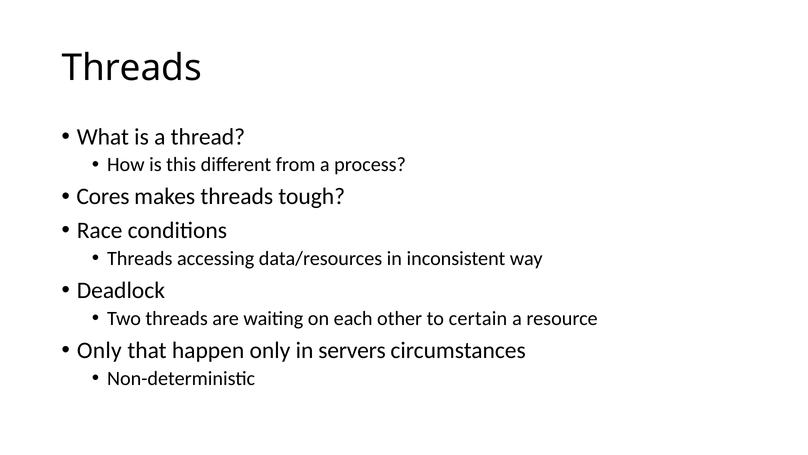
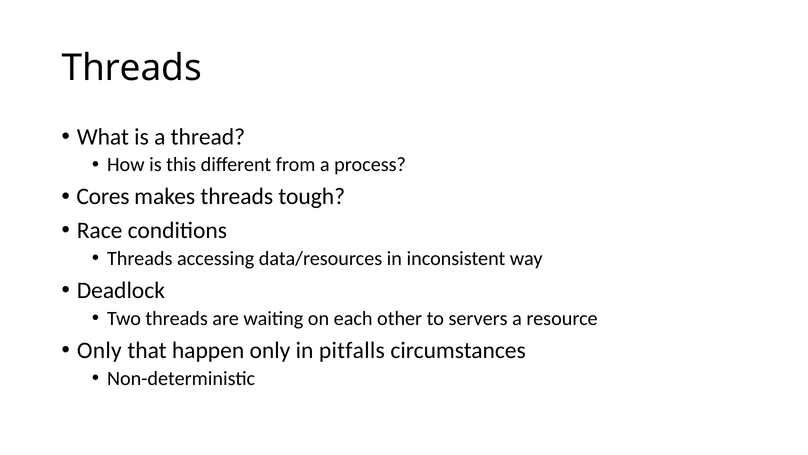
certain: certain -> servers
servers: servers -> pitfalls
